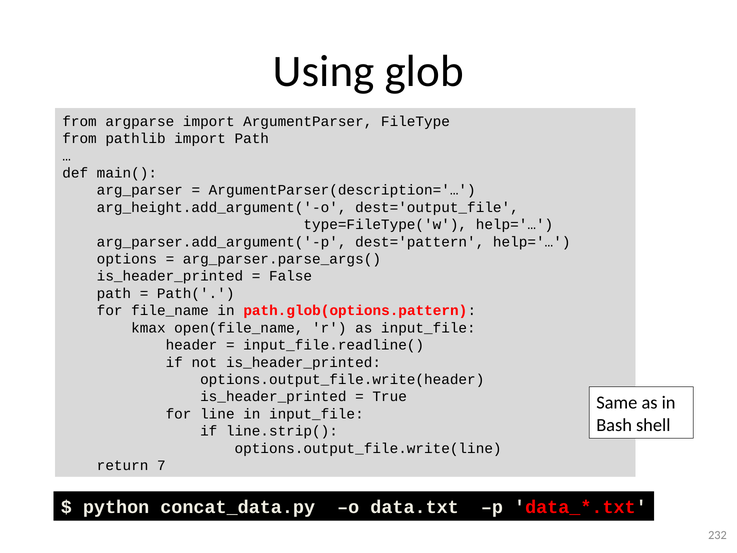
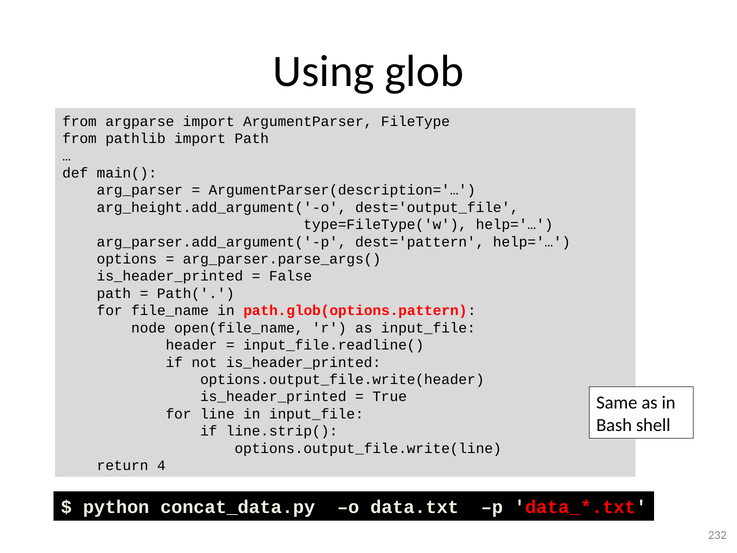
kmax: kmax -> node
7: 7 -> 4
